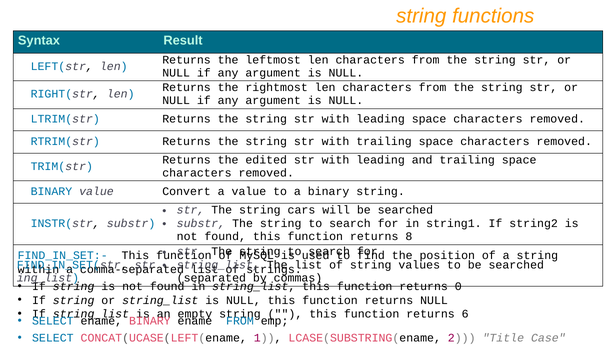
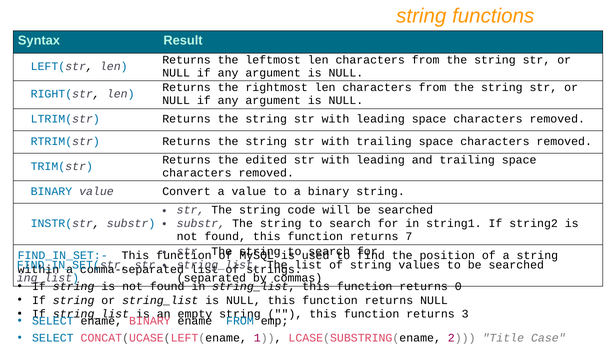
cars: cars -> code
8: 8 -> 7
6: 6 -> 3
